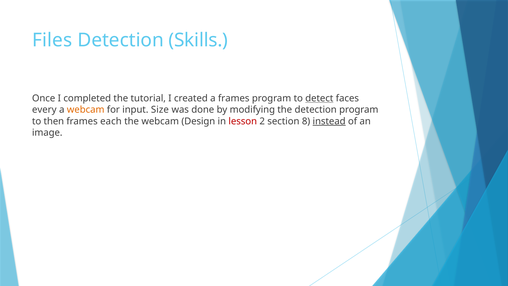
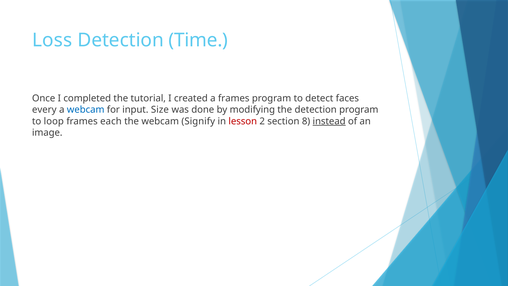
Files: Files -> Loss
Skills: Skills -> Time
detect underline: present -> none
webcam at (86, 110) colour: orange -> blue
then: then -> loop
Design: Design -> Signify
